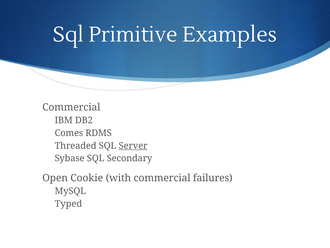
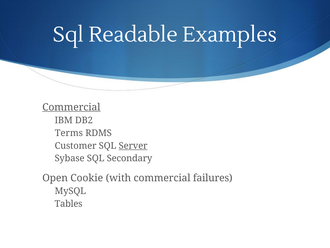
Primitive: Primitive -> Readable
Commercial at (71, 107) underline: none -> present
Comes: Comes -> Terms
Threaded: Threaded -> Customer
Typed: Typed -> Tables
